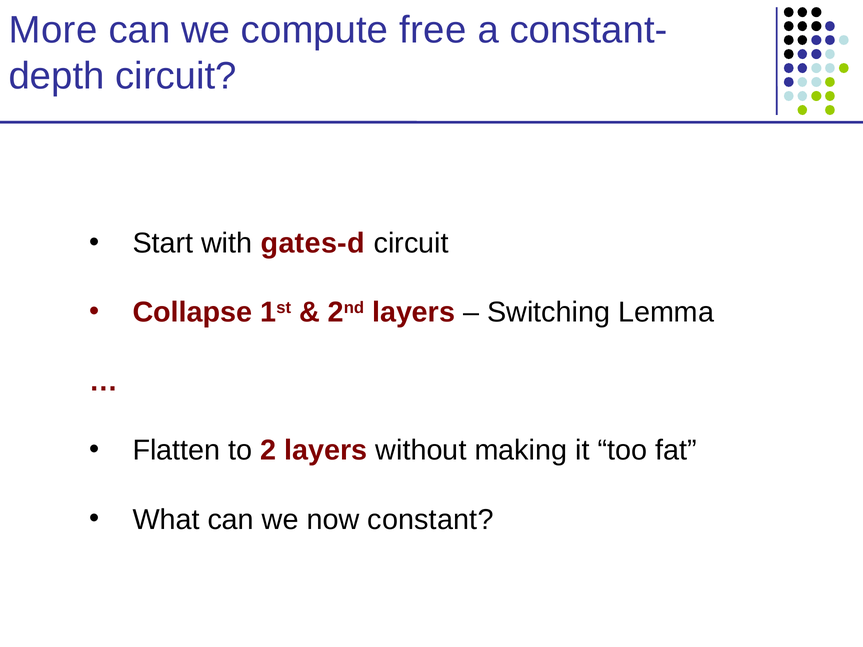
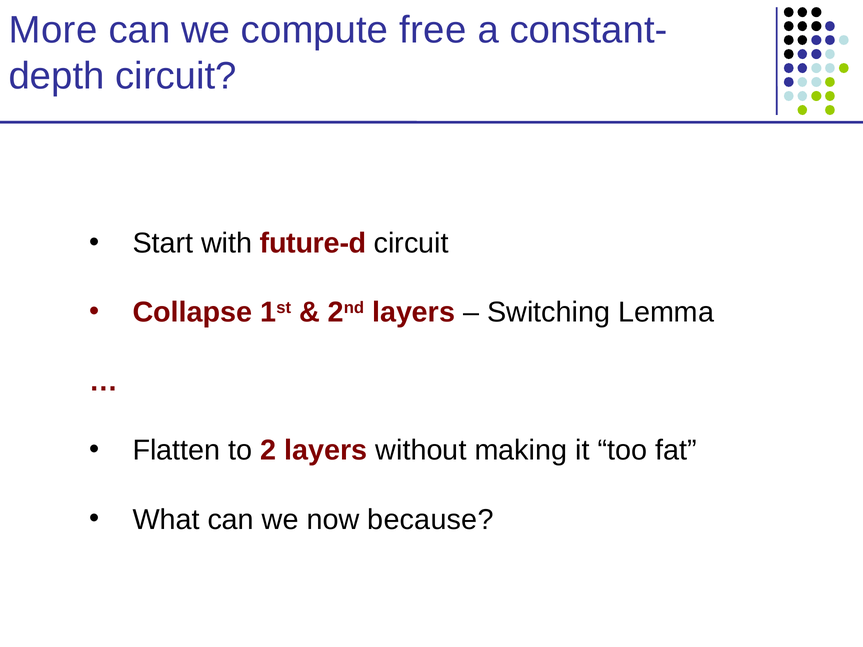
gates-d: gates-d -> future-d
constant: constant -> because
